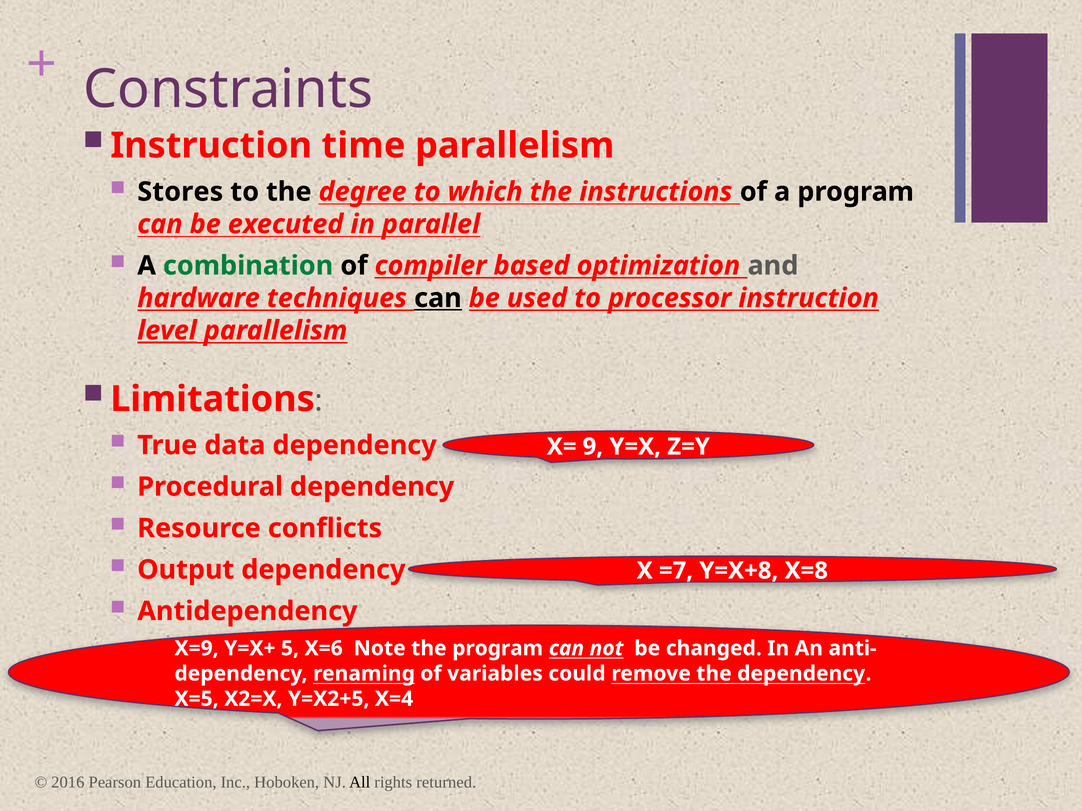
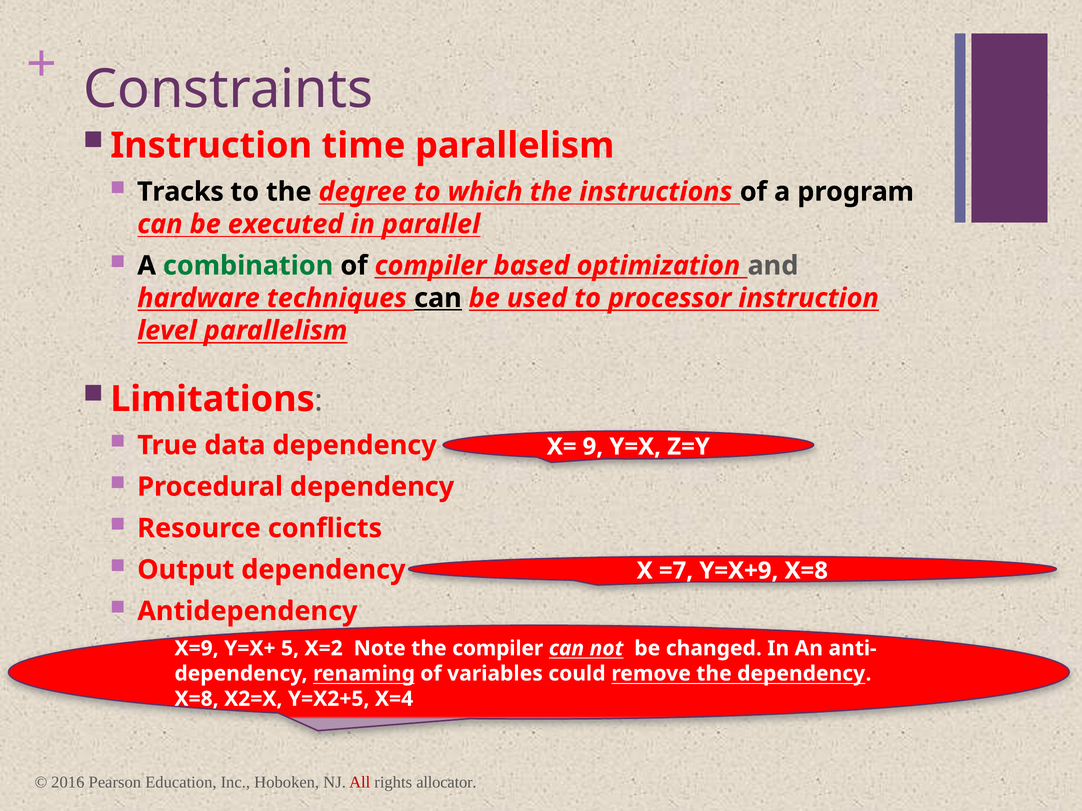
Stores: Stores -> Tracks
level underline: present -> none
Y=X+8: Y=X+8 -> Y=X+9
X=6: X=6 -> X=2
the program: program -> compiler
X=5 at (197, 699): X=5 -> X=8
All colour: black -> red
returned: returned -> allocator
